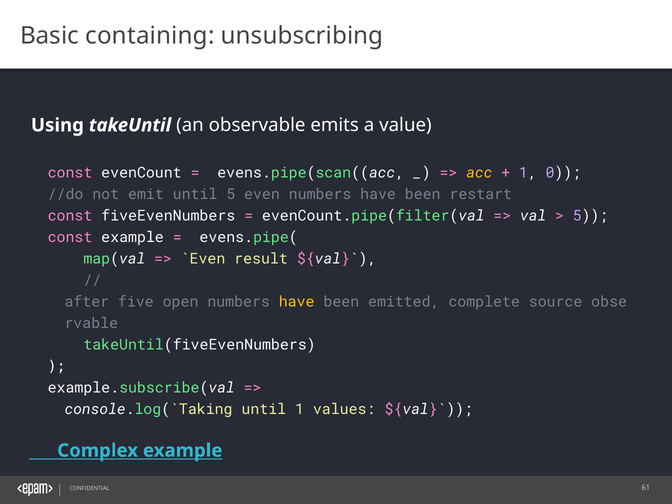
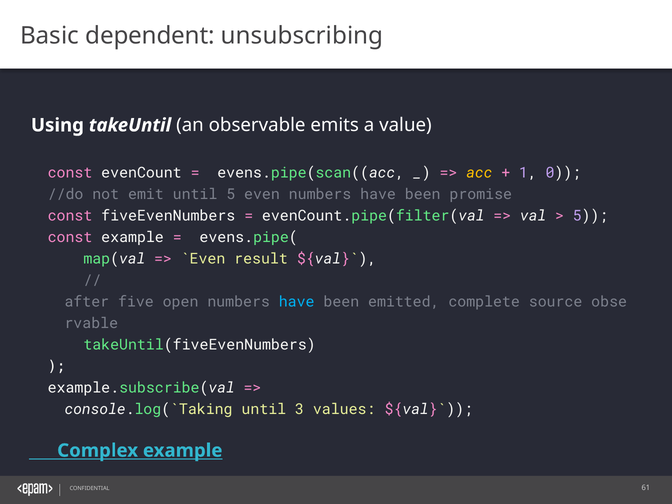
containing: containing -> dependent
restart: restart -> promise
have at (297, 302) colour: yellow -> light blue
until 1: 1 -> 3
